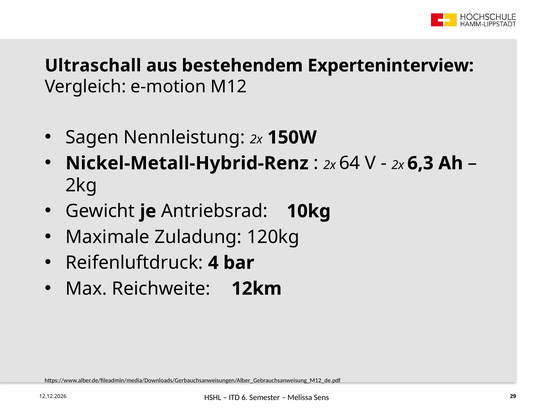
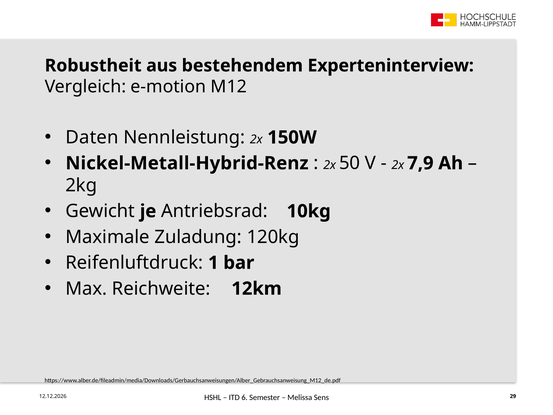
Ultraschall: Ultraschall -> Robustheit
Sagen: Sagen -> Daten
64: 64 -> 50
6,3: 6,3 -> 7,9
4: 4 -> 1
